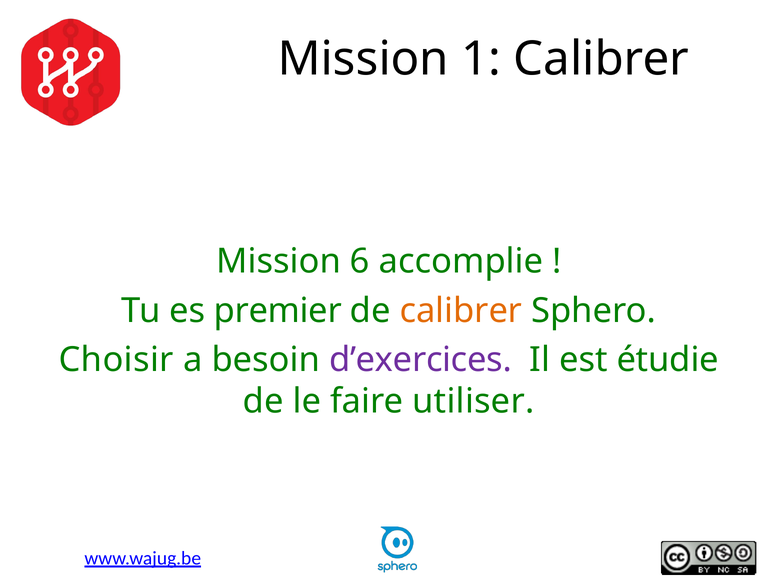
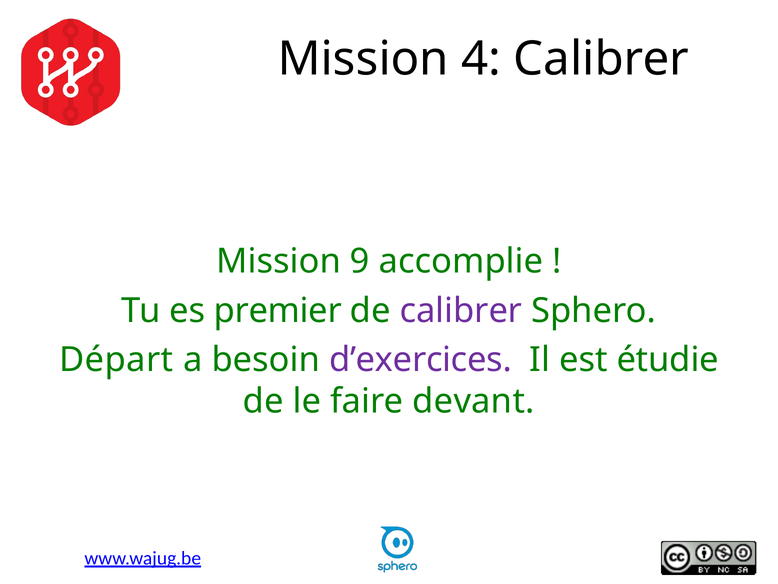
1: 1 -> 4
6: 6 -> 9
calibrer at (461, 310) colour: orange -> purple
Choisir: Choisir -> Départ
utiliser: utiliser -> devant
